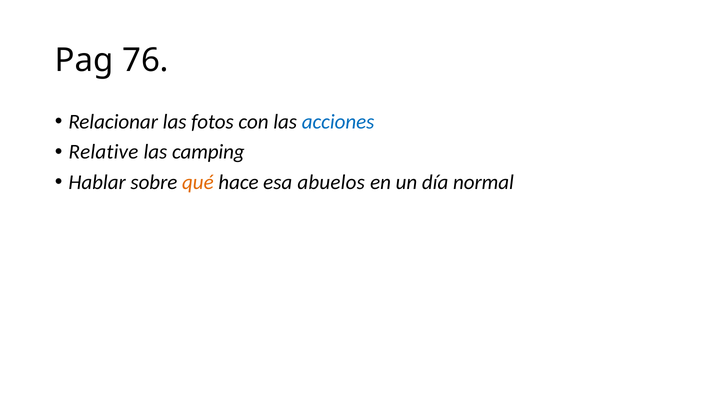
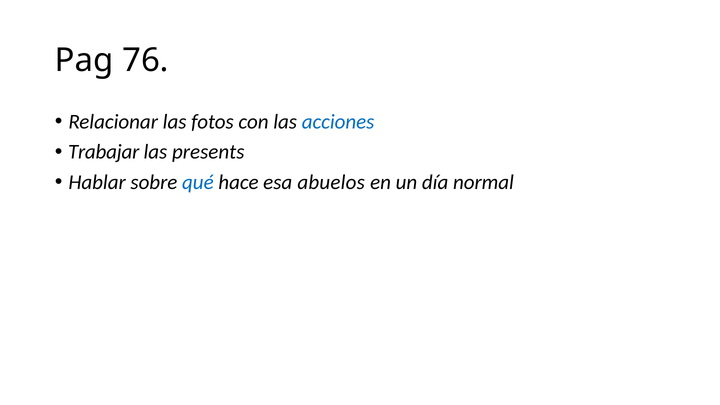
Relative: Relative -> Trabajar
camping: camping -> presents
qué colour: orange -> blue
